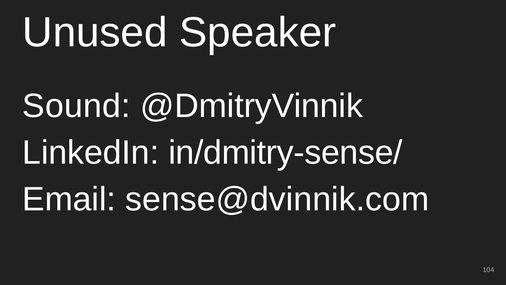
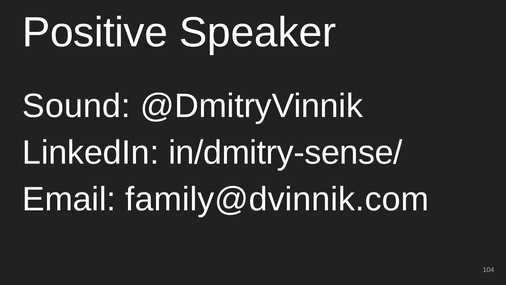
Unused: Unused -> Positive
sense@dvinnik.com: sense@dvinnik.com -> family@dvinnik.com
